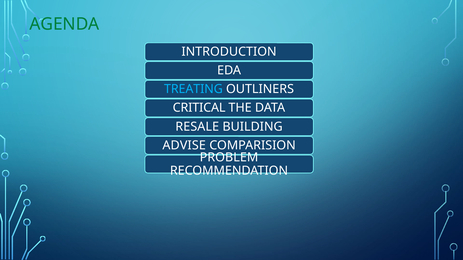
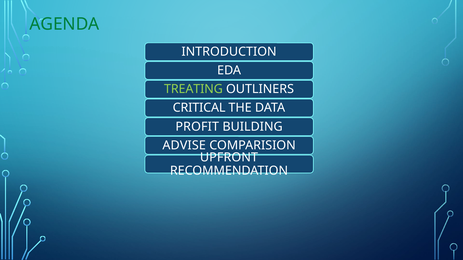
TREATING colour: light blue -> light green
RESALE: RESALE -> PROFIT
PROBLEM: PROBLEM -> UPFRONT
